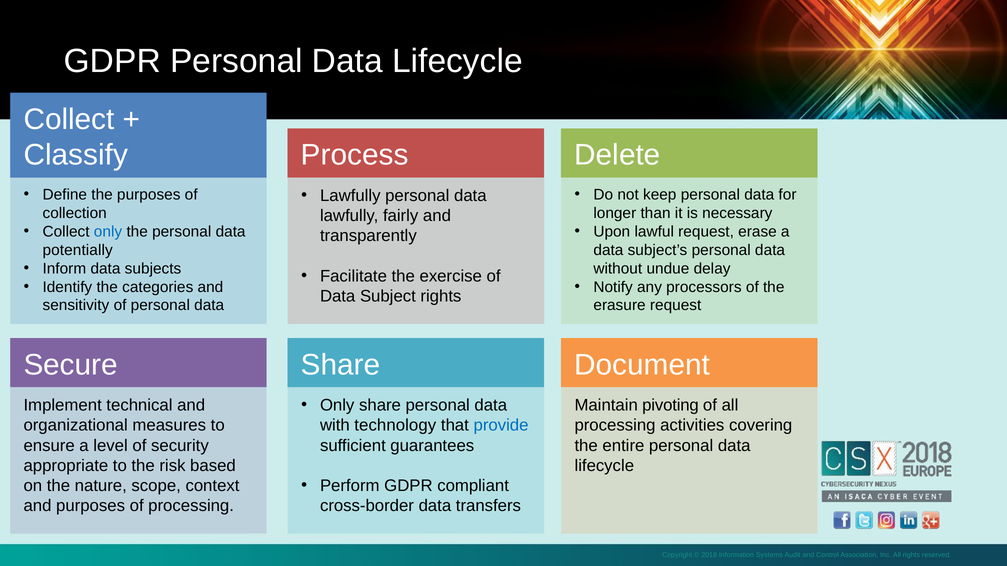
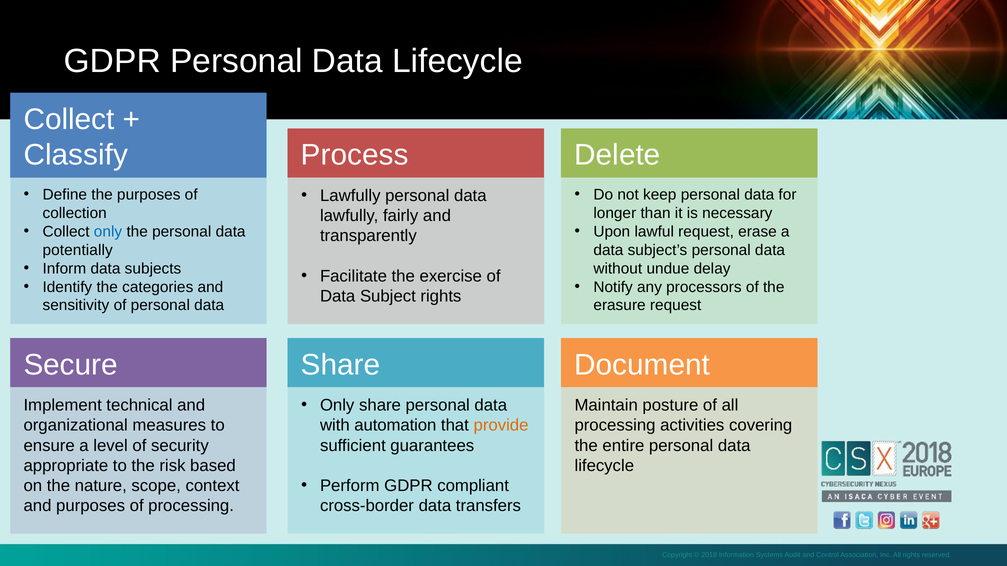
pivoting: pivoting -> posture
technology: technology -> automation
provide colour: blue -> orange
